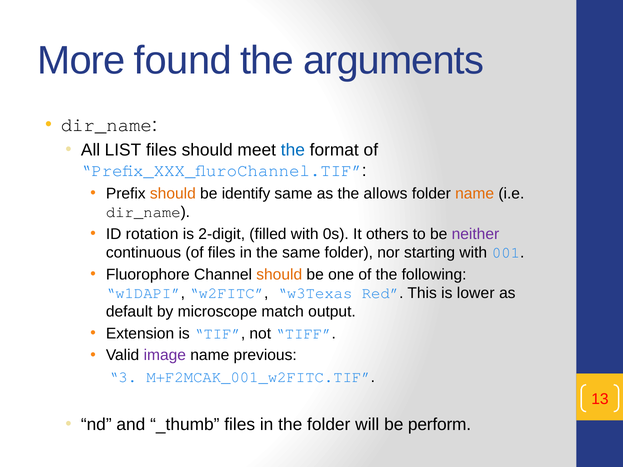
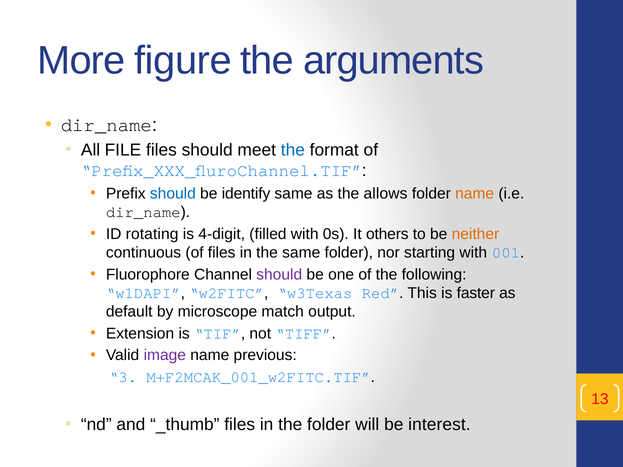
found: found -> figure
LIST: LIST -> FILE
should at (173, 194) colour: orange -> blue
rotation: rotation -> rotating
2-digit: 2-digit -> 4-digit
neither colour: purple -> orange
should at (279, 275) colour: orange -> purple
lower: lower -> faster
perform: perform -> interest
